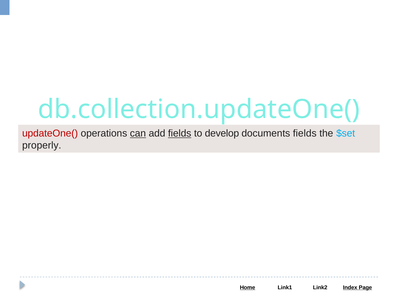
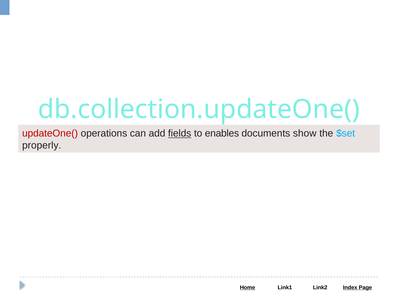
can underline: present -> none
develop: develop -> enables
documents fields: fields -> show
